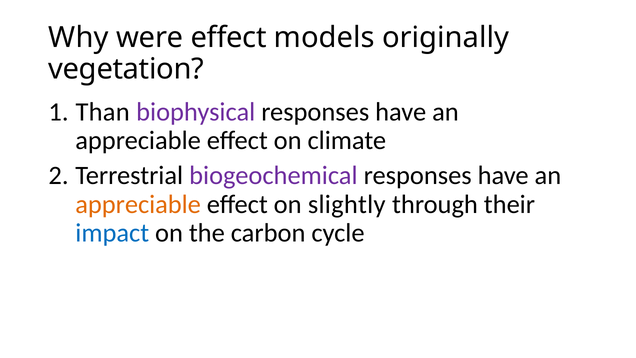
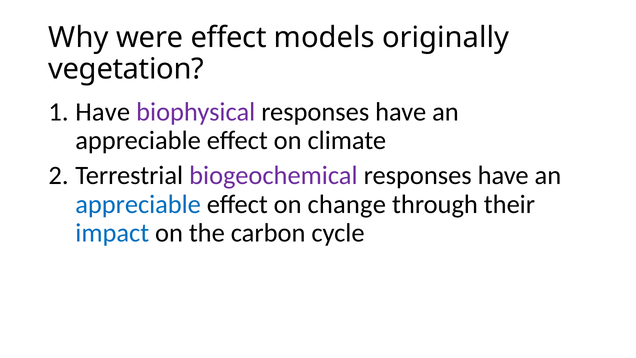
Than at (103, 112): Than -> Have
appreciable at (138, 204) colour: orange -> blue
slightly: slightly -> change
